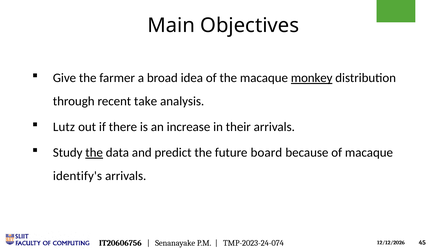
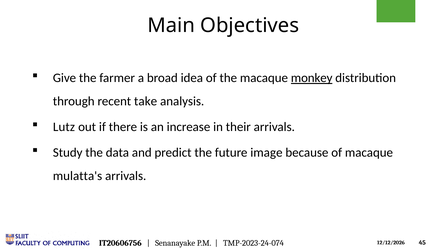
the at (94, 153) underline: present -> none
board: board -> image
identify's: identify's -> mulatta's
